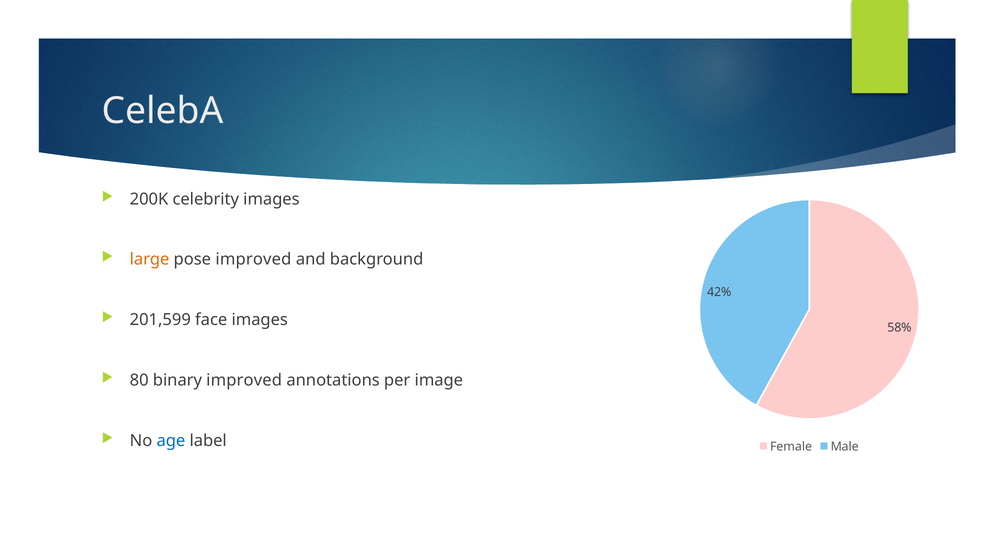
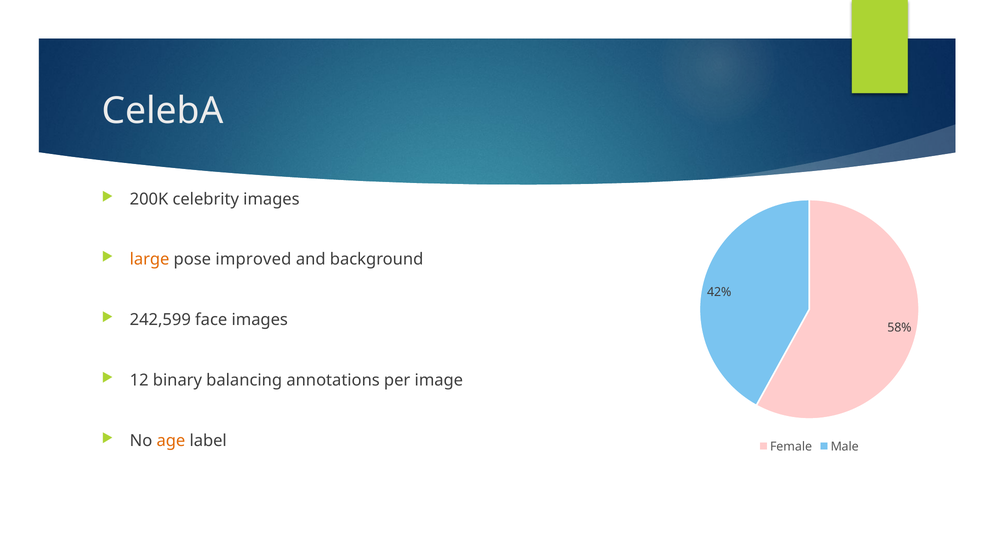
201,599: 201,599 -> 242,599
80: 80 -> 12
binary improved: improved -> balancing
age colour: blue -> orange
